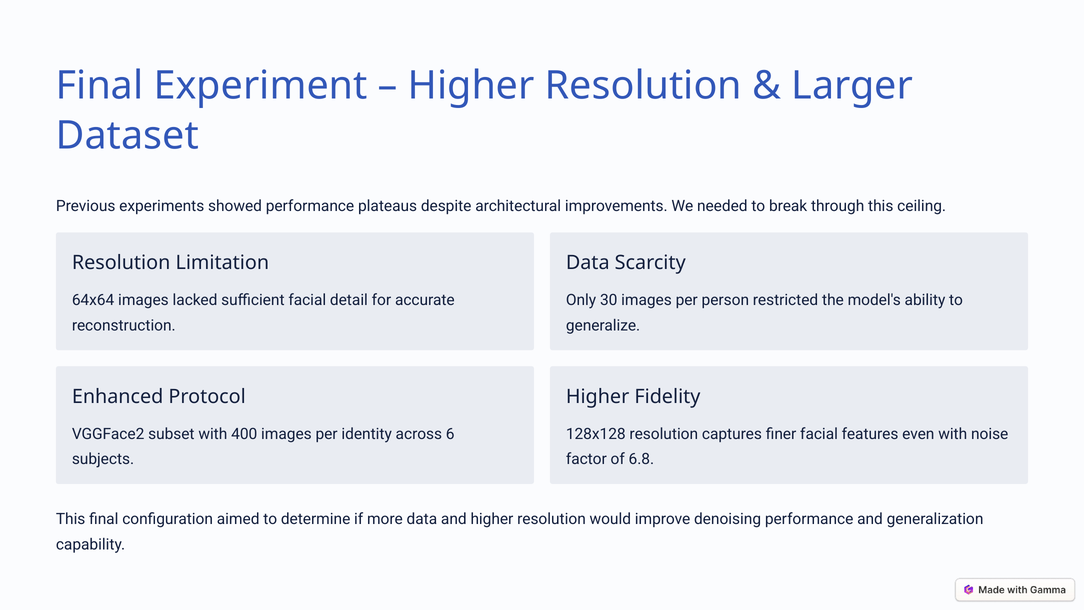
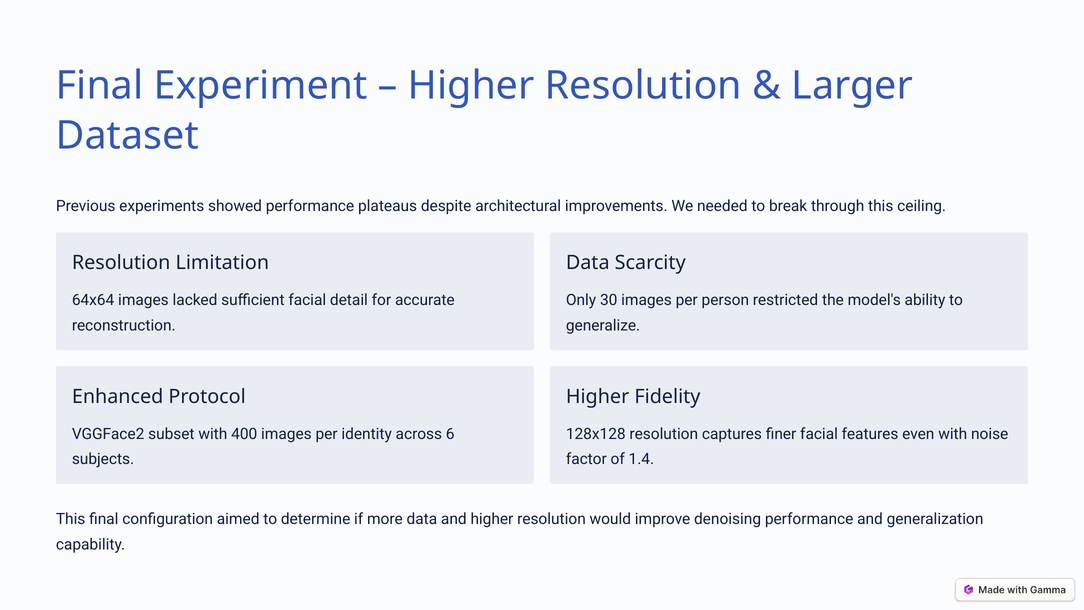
6.8: 6.8 -> 1.4
